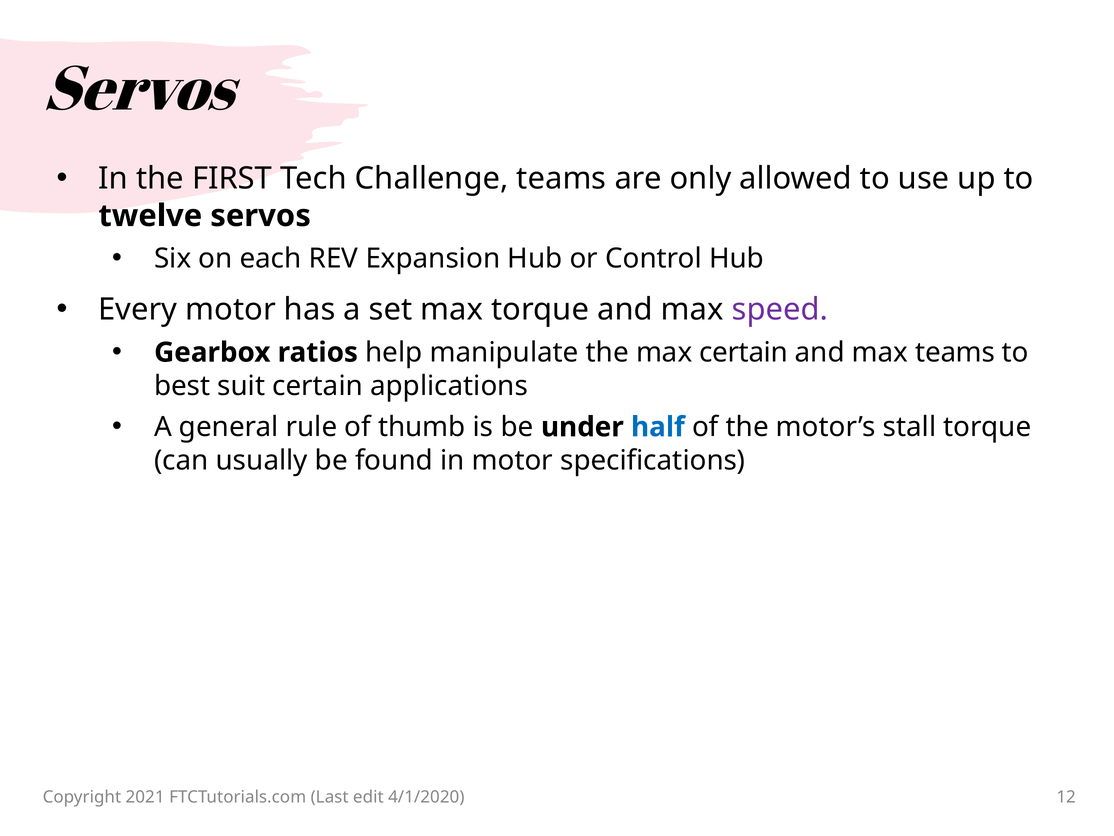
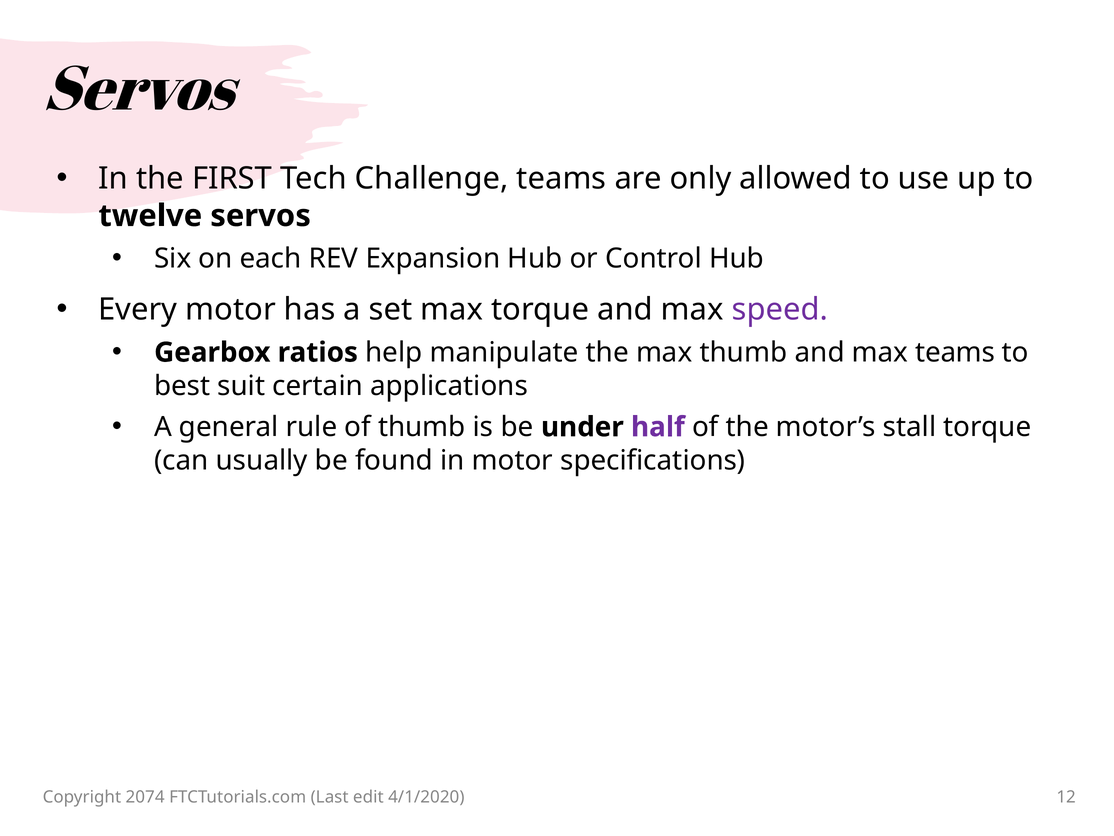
max certain: certain -> thumb
half colour: blue -> purple
2021: 2021 -> 2074
